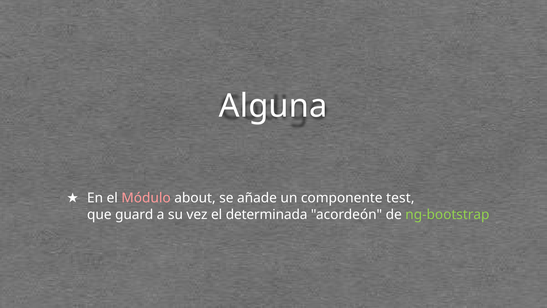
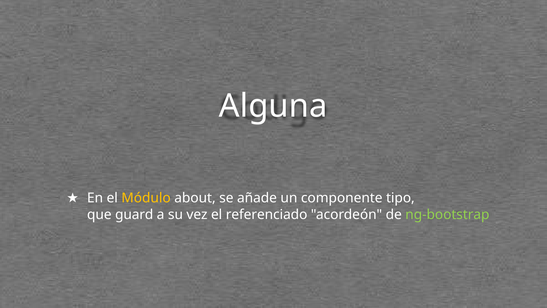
Módulo colour: pink -> yellow
test: test -> tipo
determinada: determinada -> referenciado
